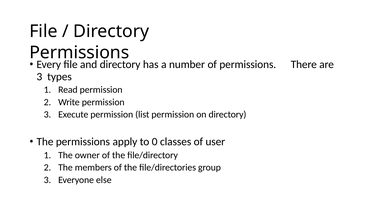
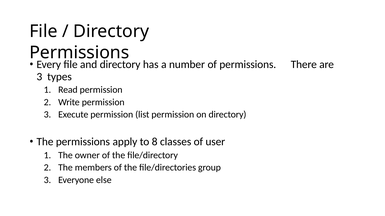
0: 0 -> 8
